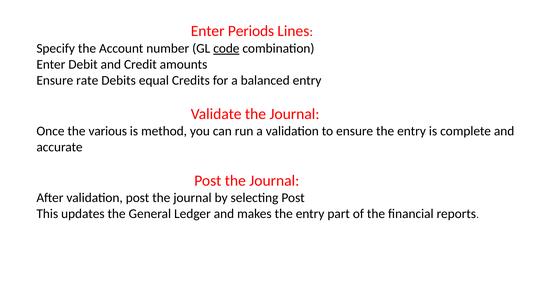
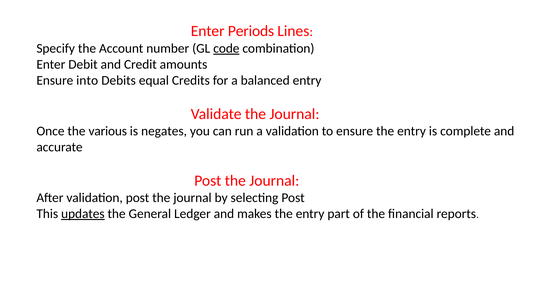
rate: rate -> into
method: method -> negates
updates underline: none -> present
